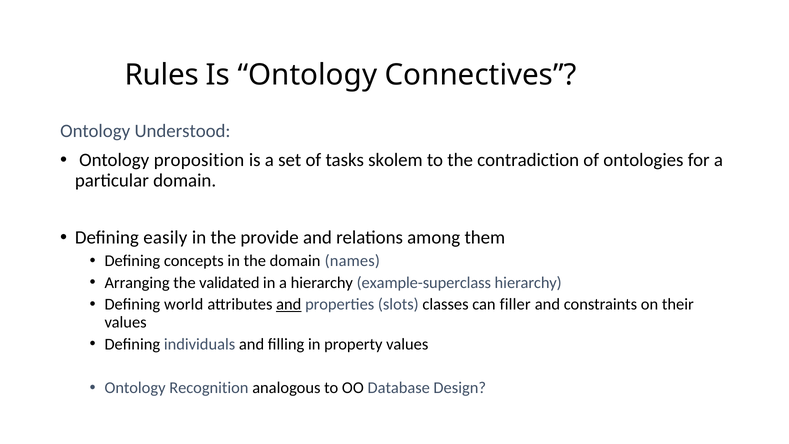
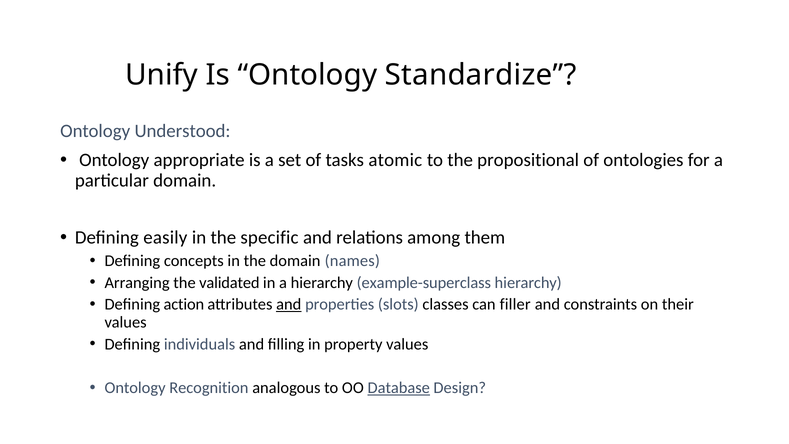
Rules: Rules -> Unify
Connectives: Connectives -> Standardize
proposition: proposition -> appropriate
skolem: skolem -> atomic
contradiction: contradiction -> propositional
provide: provide -> specific
world: world -> action
Database underline: none -> present
